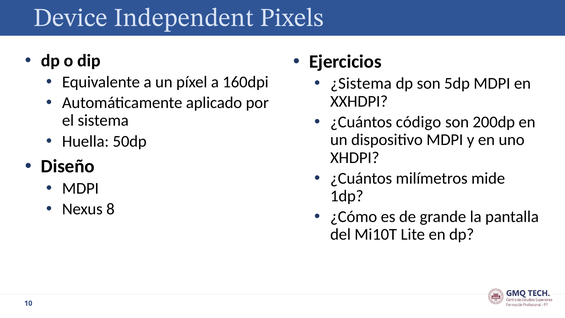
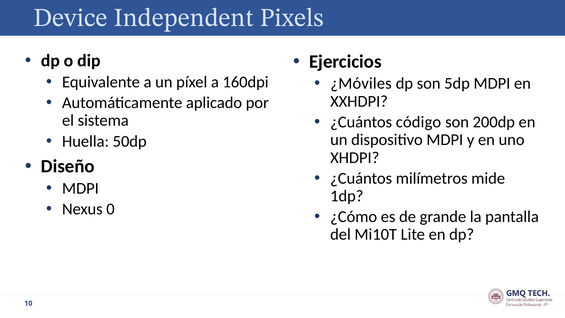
¿Sistema: ¿Sistema -> ¿Móviles
8: 8 -> 0
